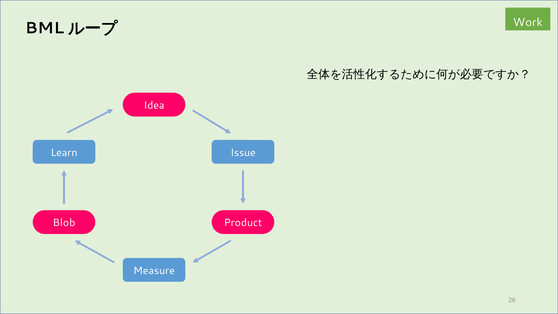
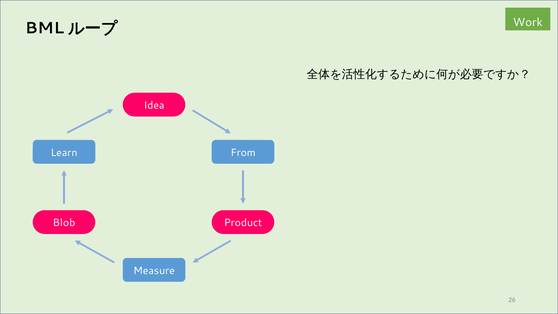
Issue: Issue -> From
